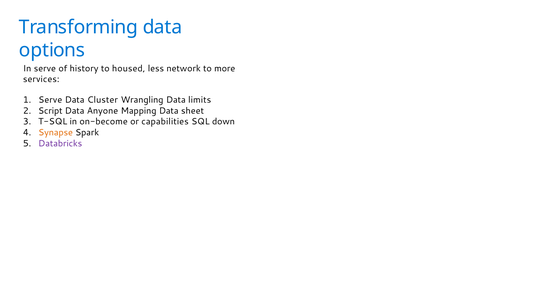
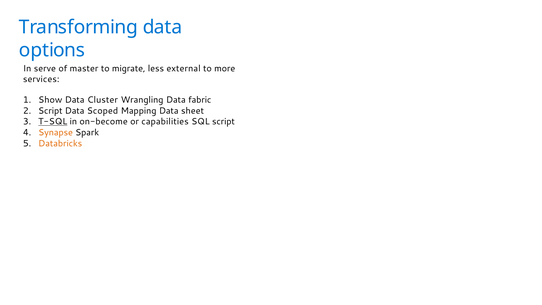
history: history -> master
housed: housed -> migrate
network: network -> external
Serve at (50, 100): Serve -> Show
limits: limits -> fabric
Anyone: Anyone -> Scoped
T-SQL underline: none -> present
SQL down: down -> script
Databricks colour: purple -> orange
